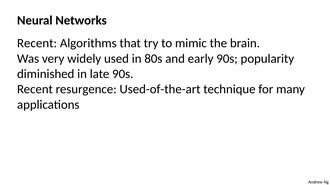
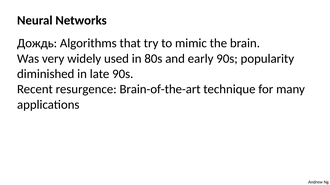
Recent at (37, 43): Recent -> Дождь
Used-of-the-art: Used-of-the-art -> Brain-of-the-art
